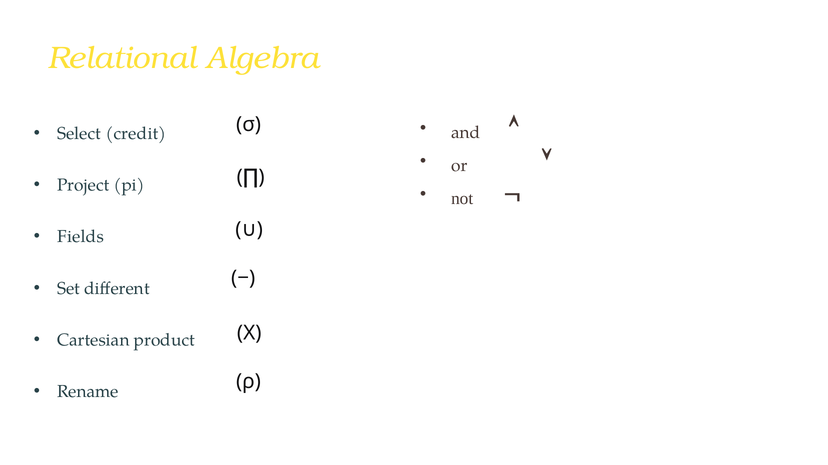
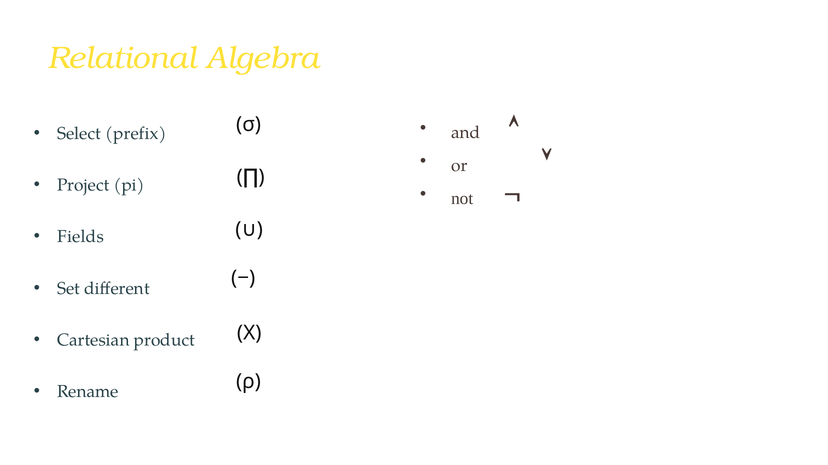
credit: credit -> prefix
